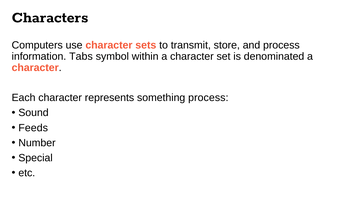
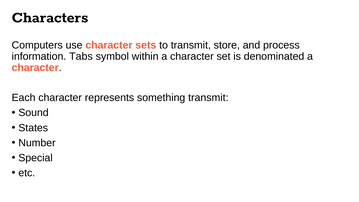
something process: process -> transmit
Feeds: Feeds -> States
